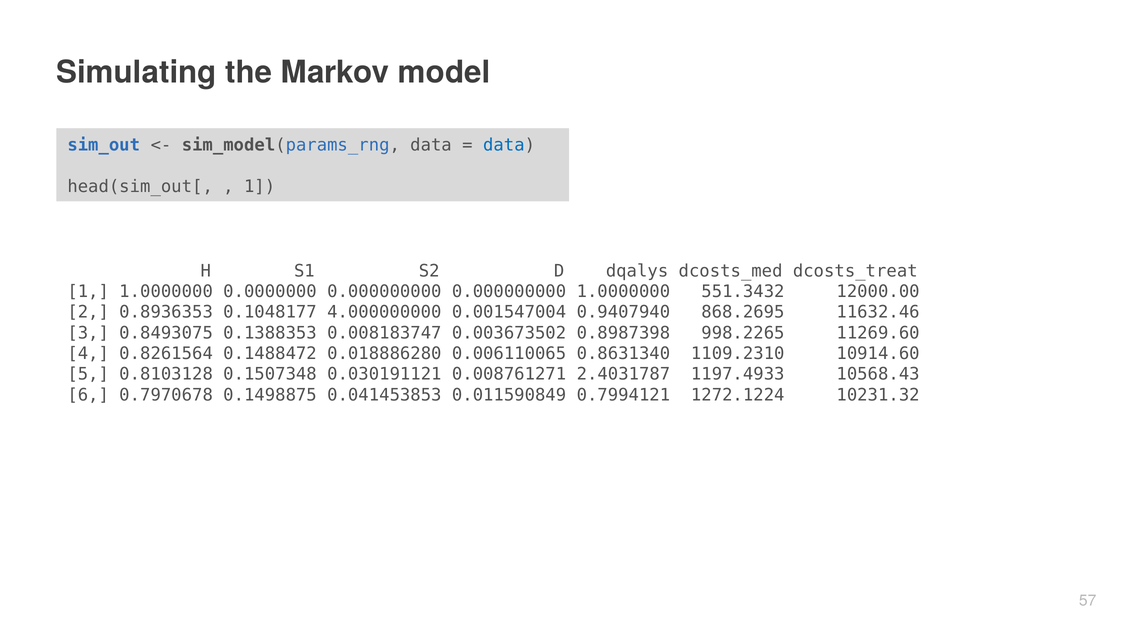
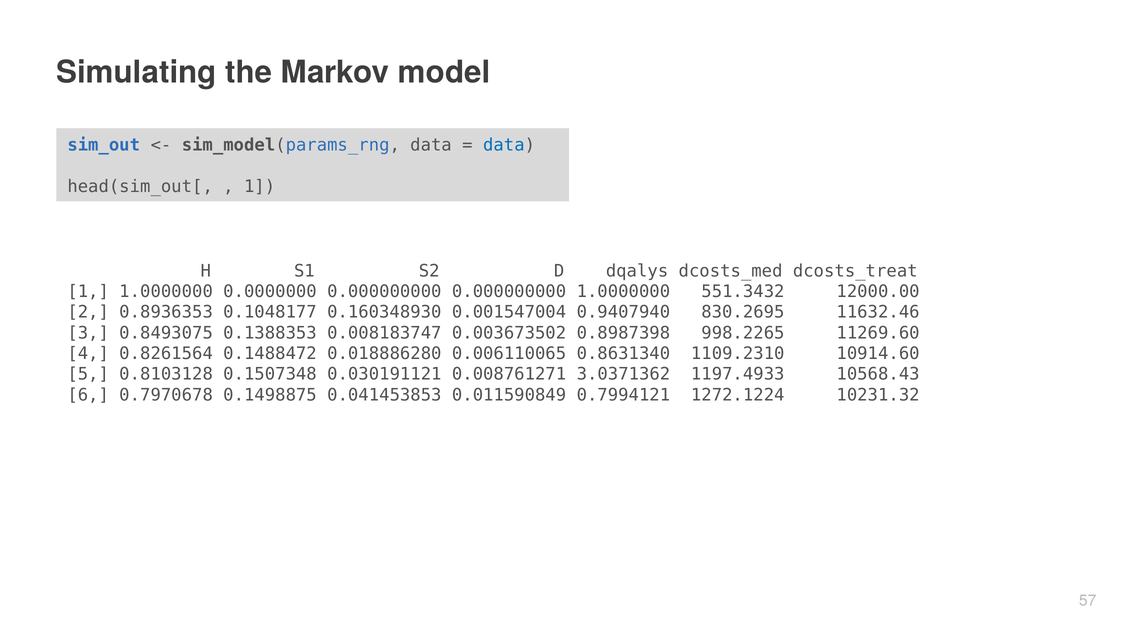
4.000000000: 4.000000000 -> 0.160348930
868.2695: 868.2695 -> 830.2695
2.4031787: 2.4031787 -> 3.0371362
